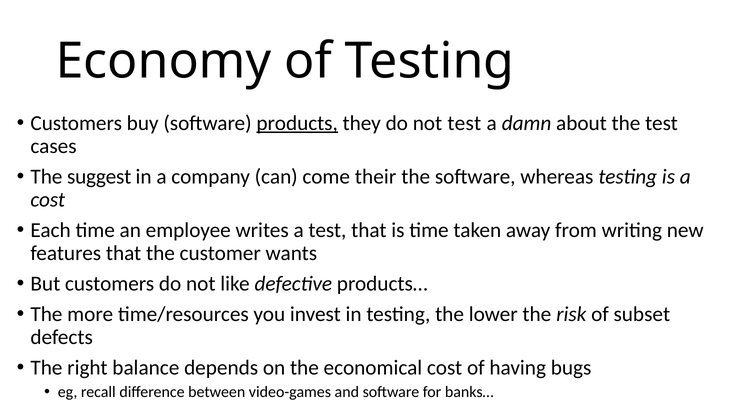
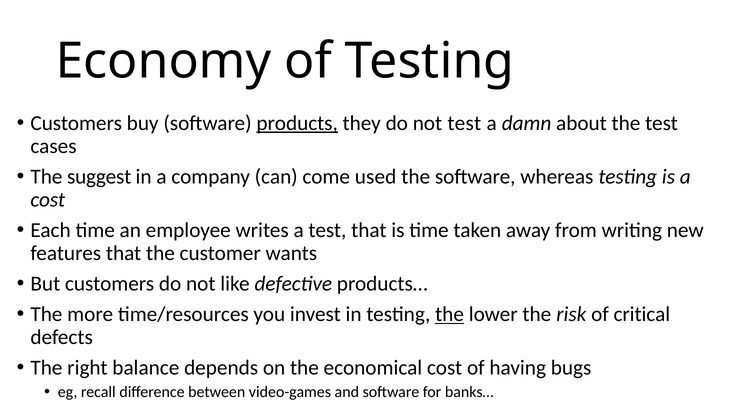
their: their -> used
the at (450, 314) underline: none -> present
subset: subset -> critical
